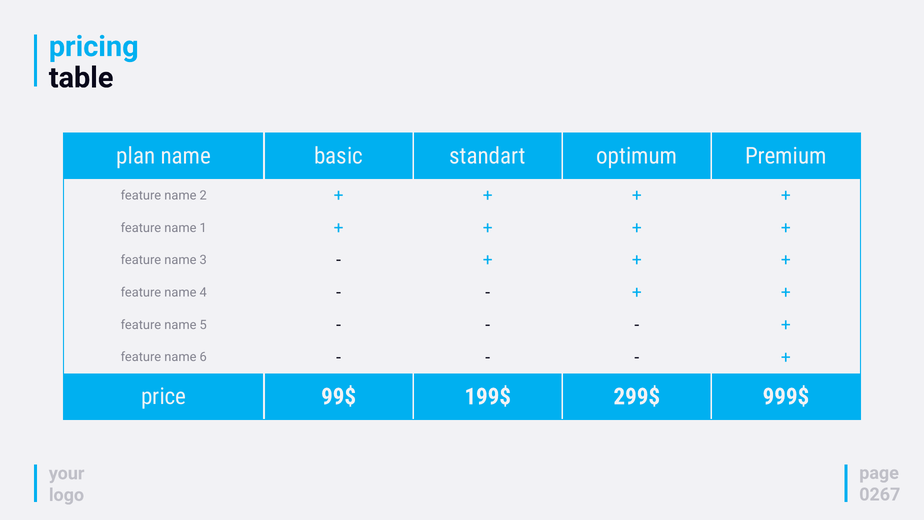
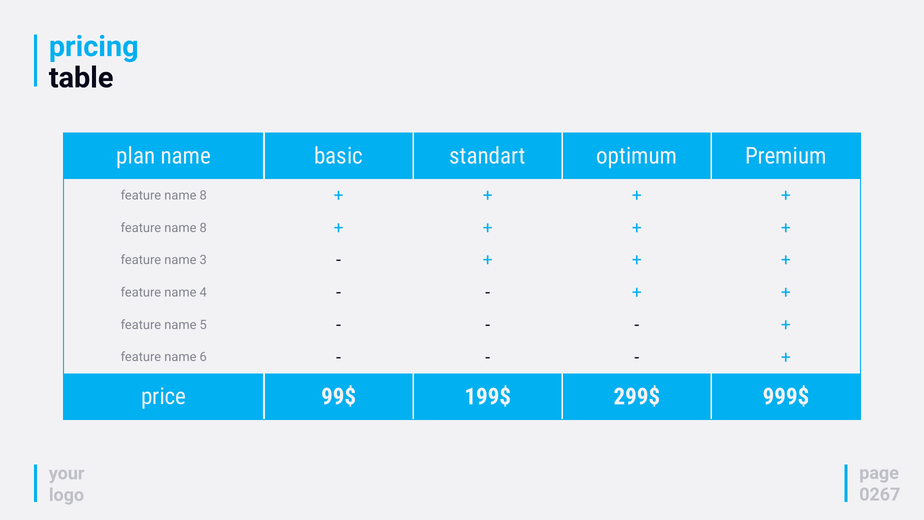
2 at (203, 195): 2 -> 8
1 at (203, 228): 1 -> 8
